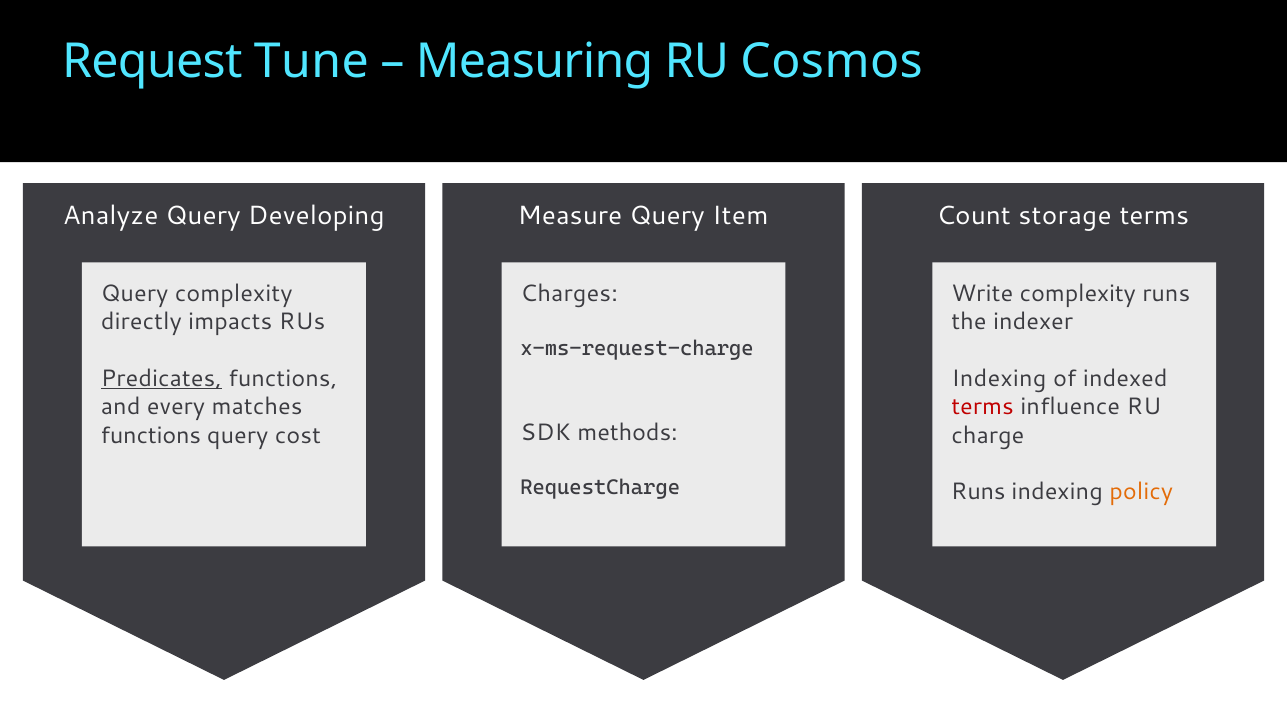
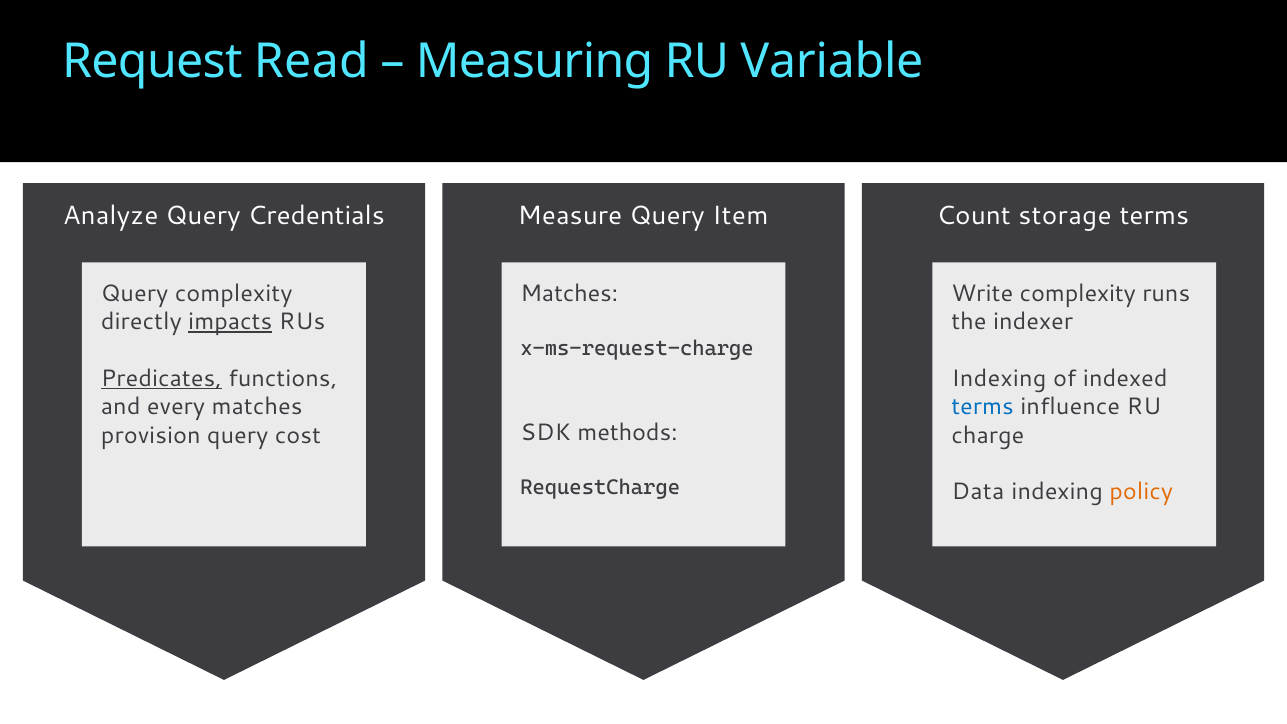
Tune: Tune -> Read
Cosmos: Cosmos -> Variable
Developing: Developing -> Credentials
Charges at (569, 293): Charges -> Matches
impacts underline: none -> present
terms at (983, 407) colour: red -> blue
functions at (151, 435): functions -> provision
Runs at (978, 492): Runs -> Data
